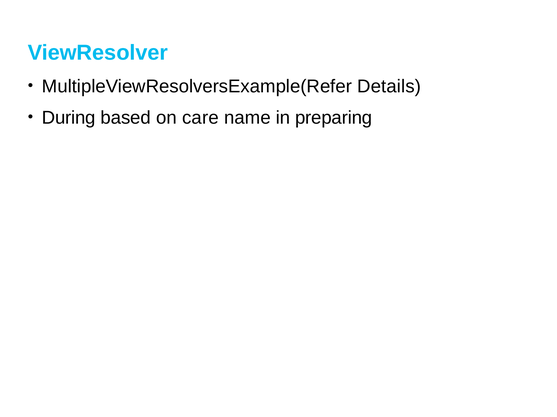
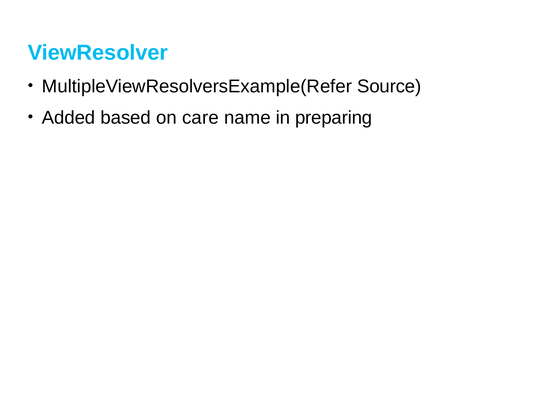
Details: Details -> Source
During: During -> Added
